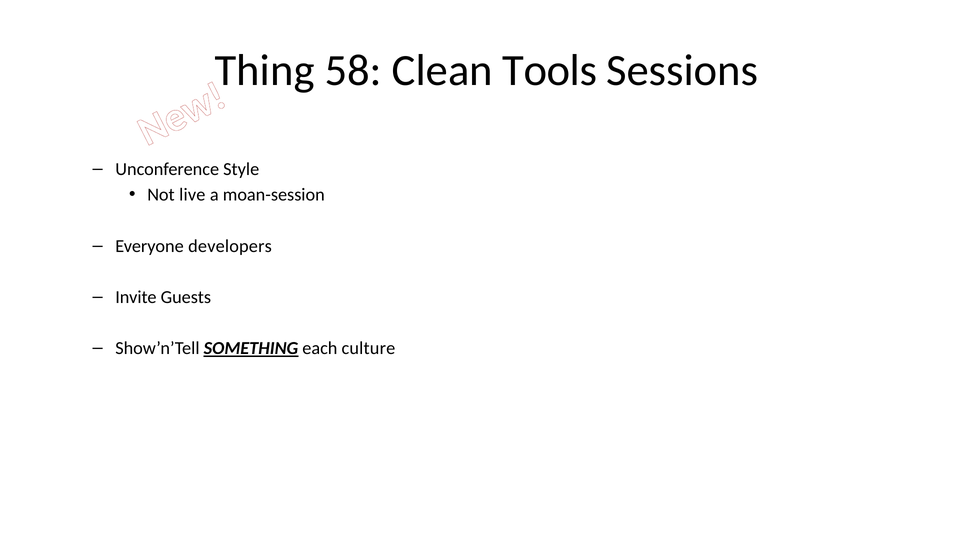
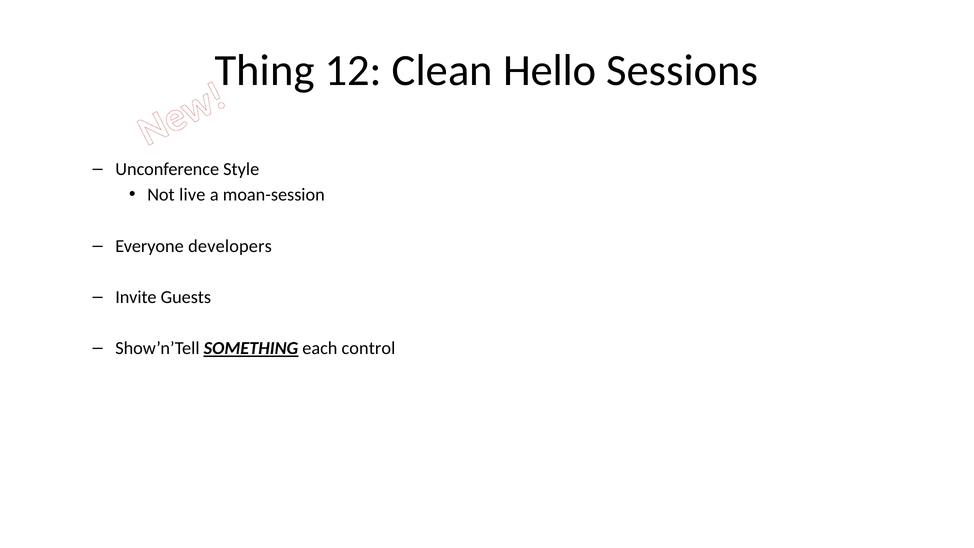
58: 58 -> 12
Tools: Tools -> Hello
culture: culture -> control
